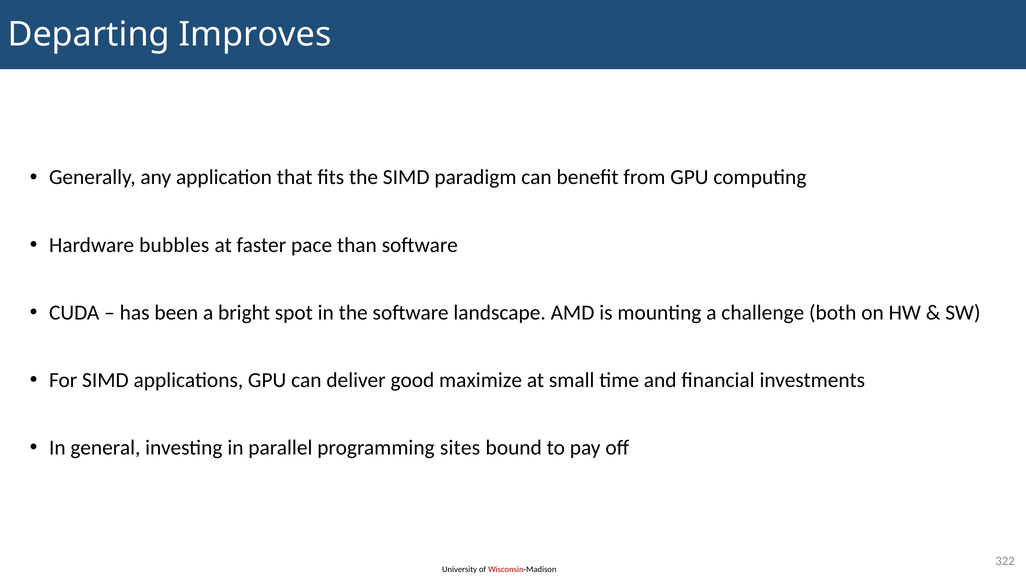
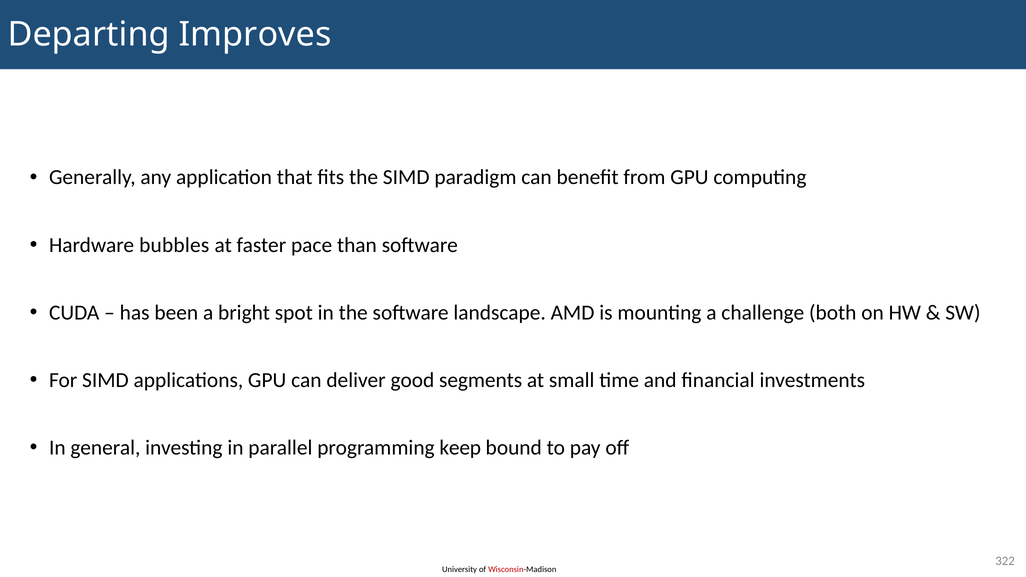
maximize: maximize -> segments
sites: sites -> keep
